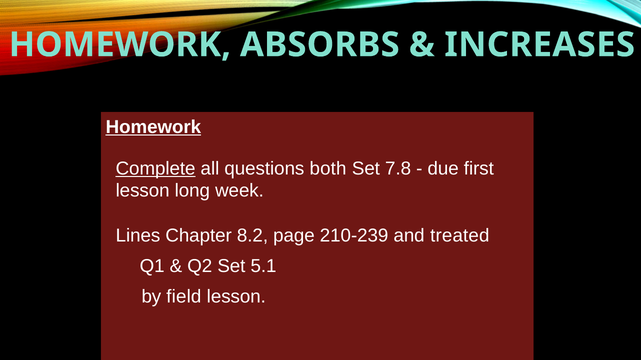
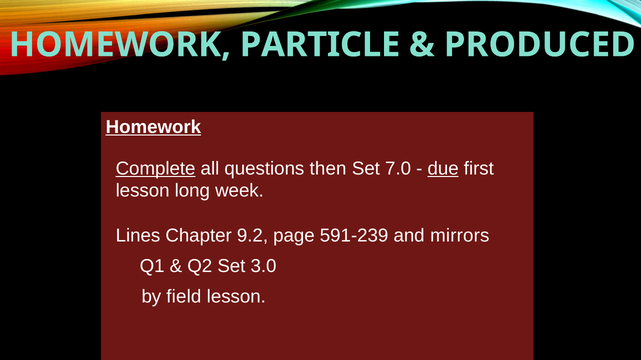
ABSORBS: ABSORBS -> PARTICLE
INCREASES: INCREASES -> PRODUCED
both: both -> then
7.8: 7.8 -> 7.0
due underline: none -> present
8.2: 8.2 -> 9.2
210-239: 210-239 -> 591-239
treated: treated -> mirrors
5.1: 5.1 -> 3.0
